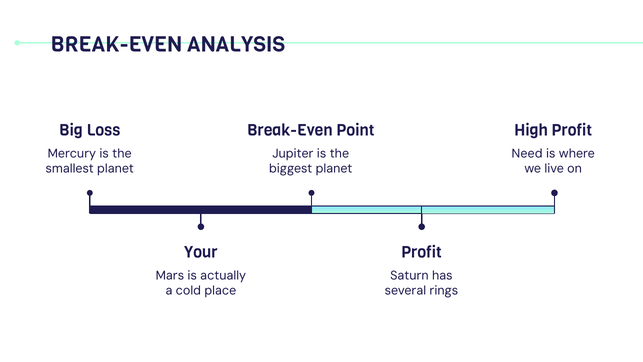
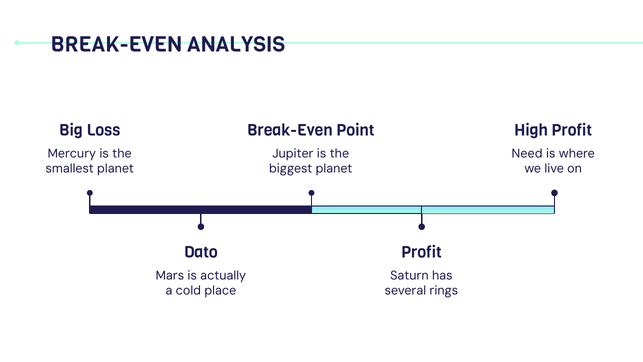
Your: Your -> Dato
